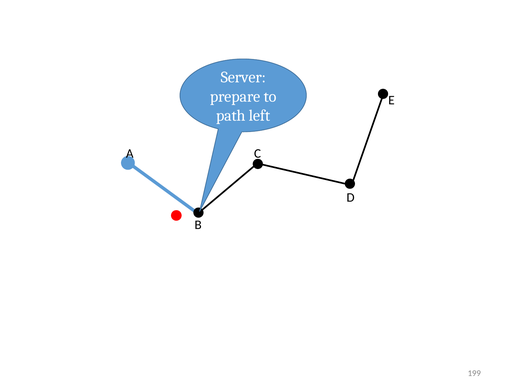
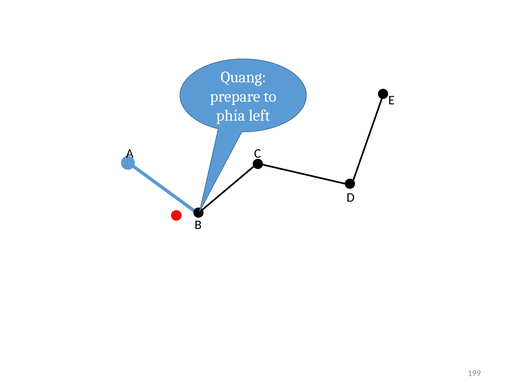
Server: Server -> Quang
path: path -> phía
